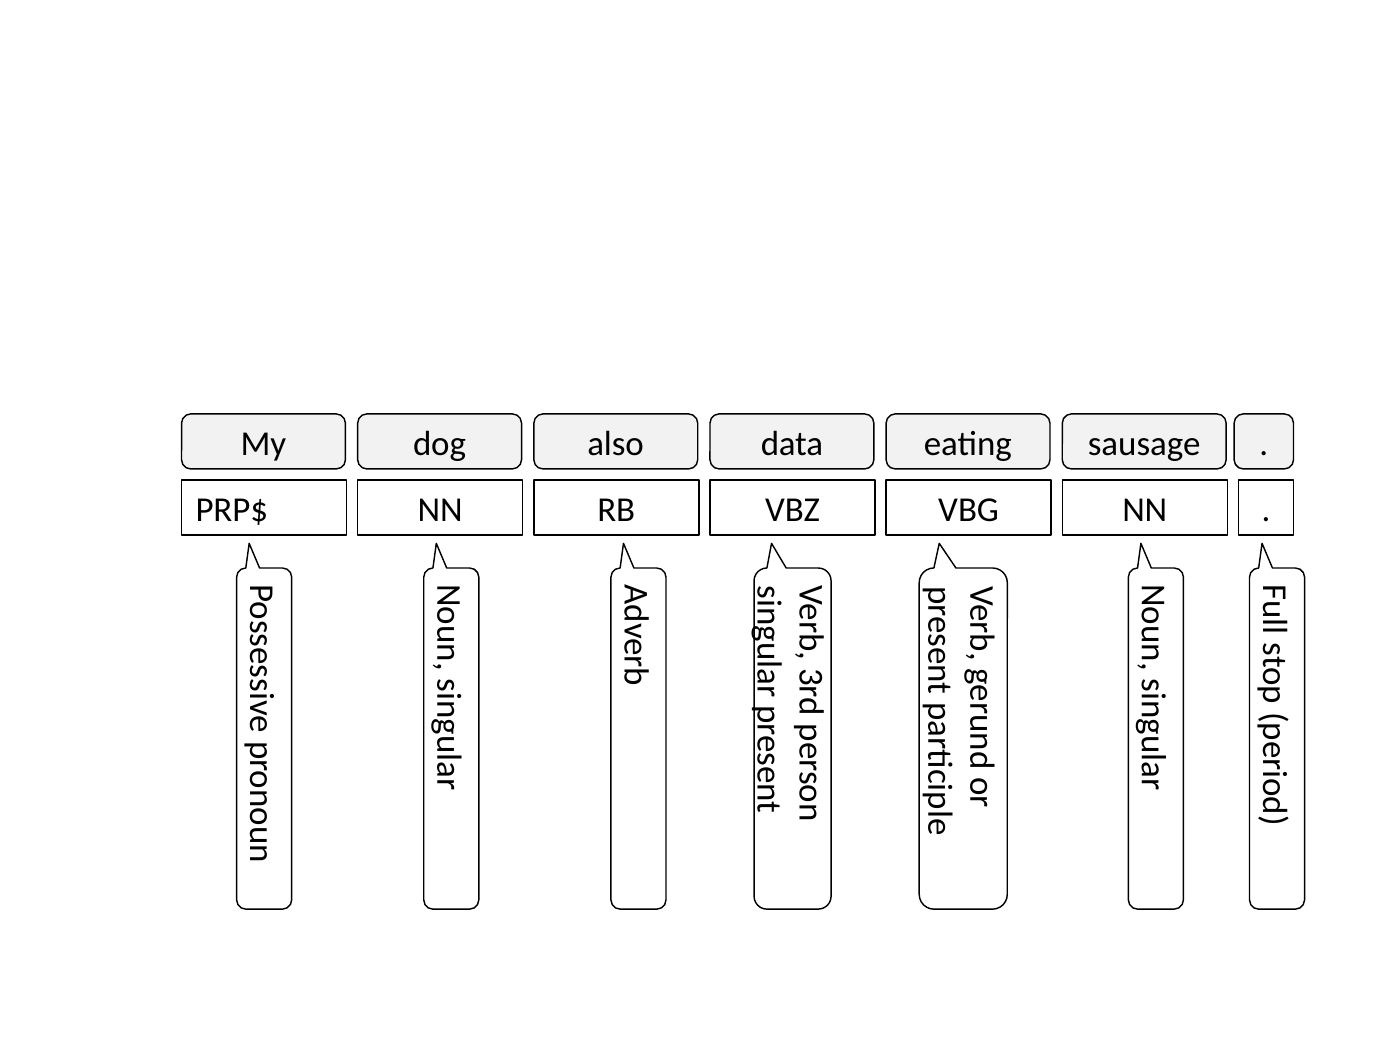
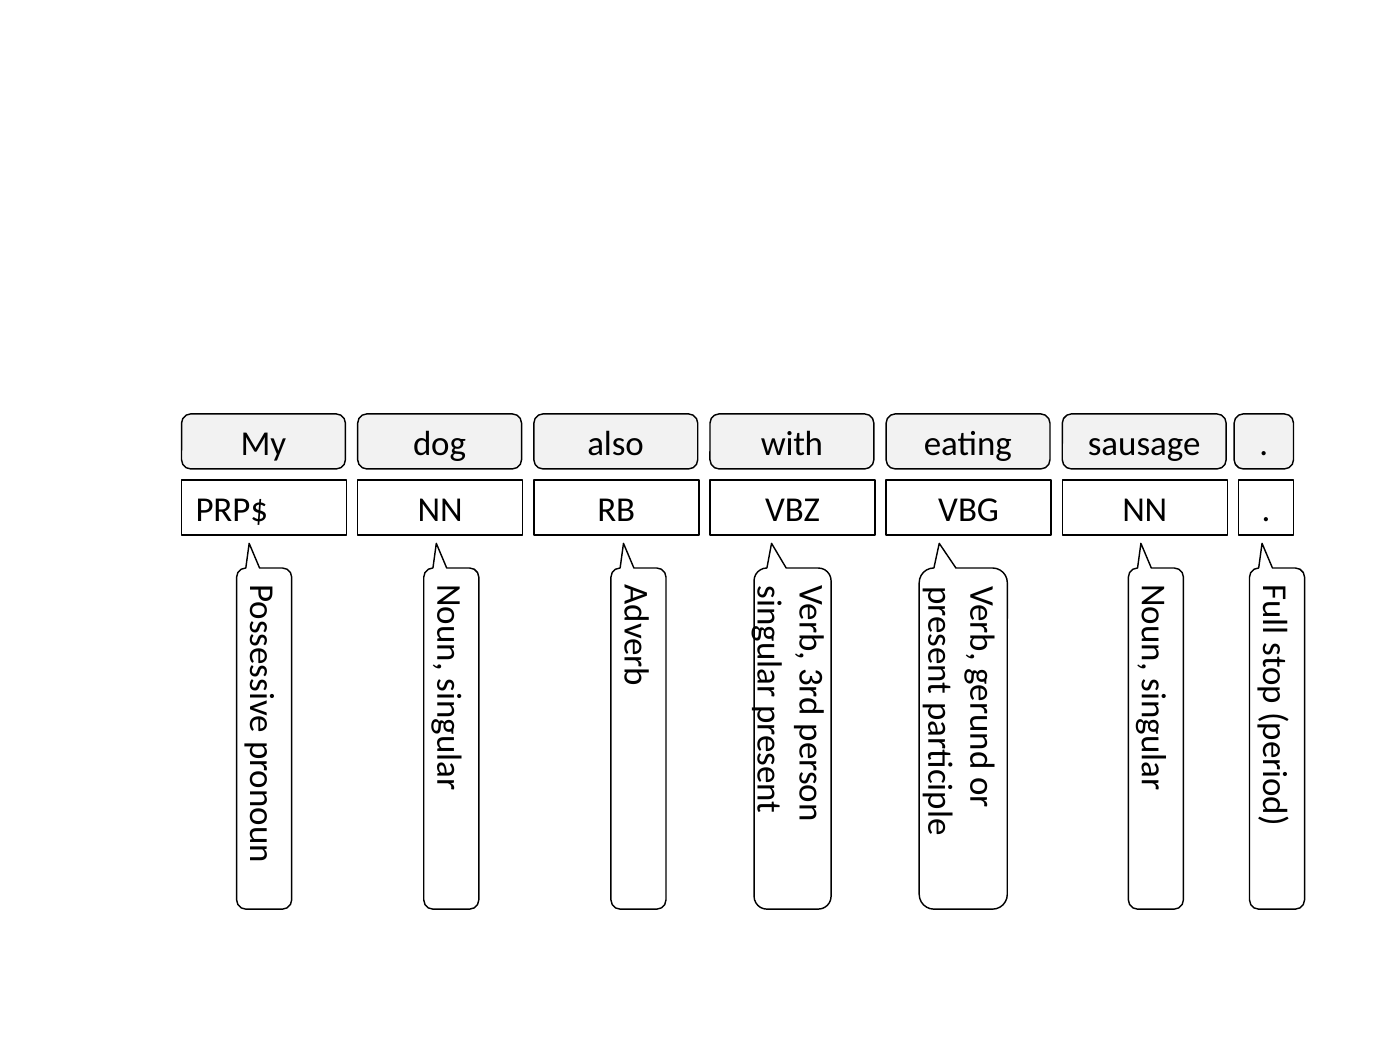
data: data -> with
